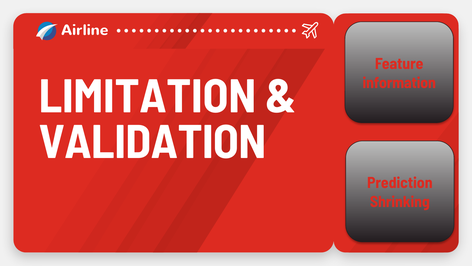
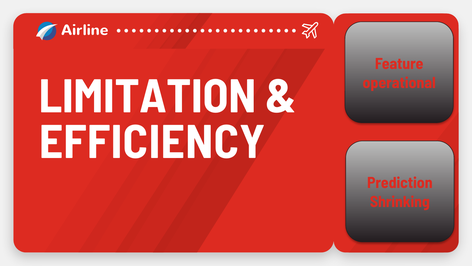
information: information -> operational
VALIDATION: VALIDATION -> EFFICIENCY
